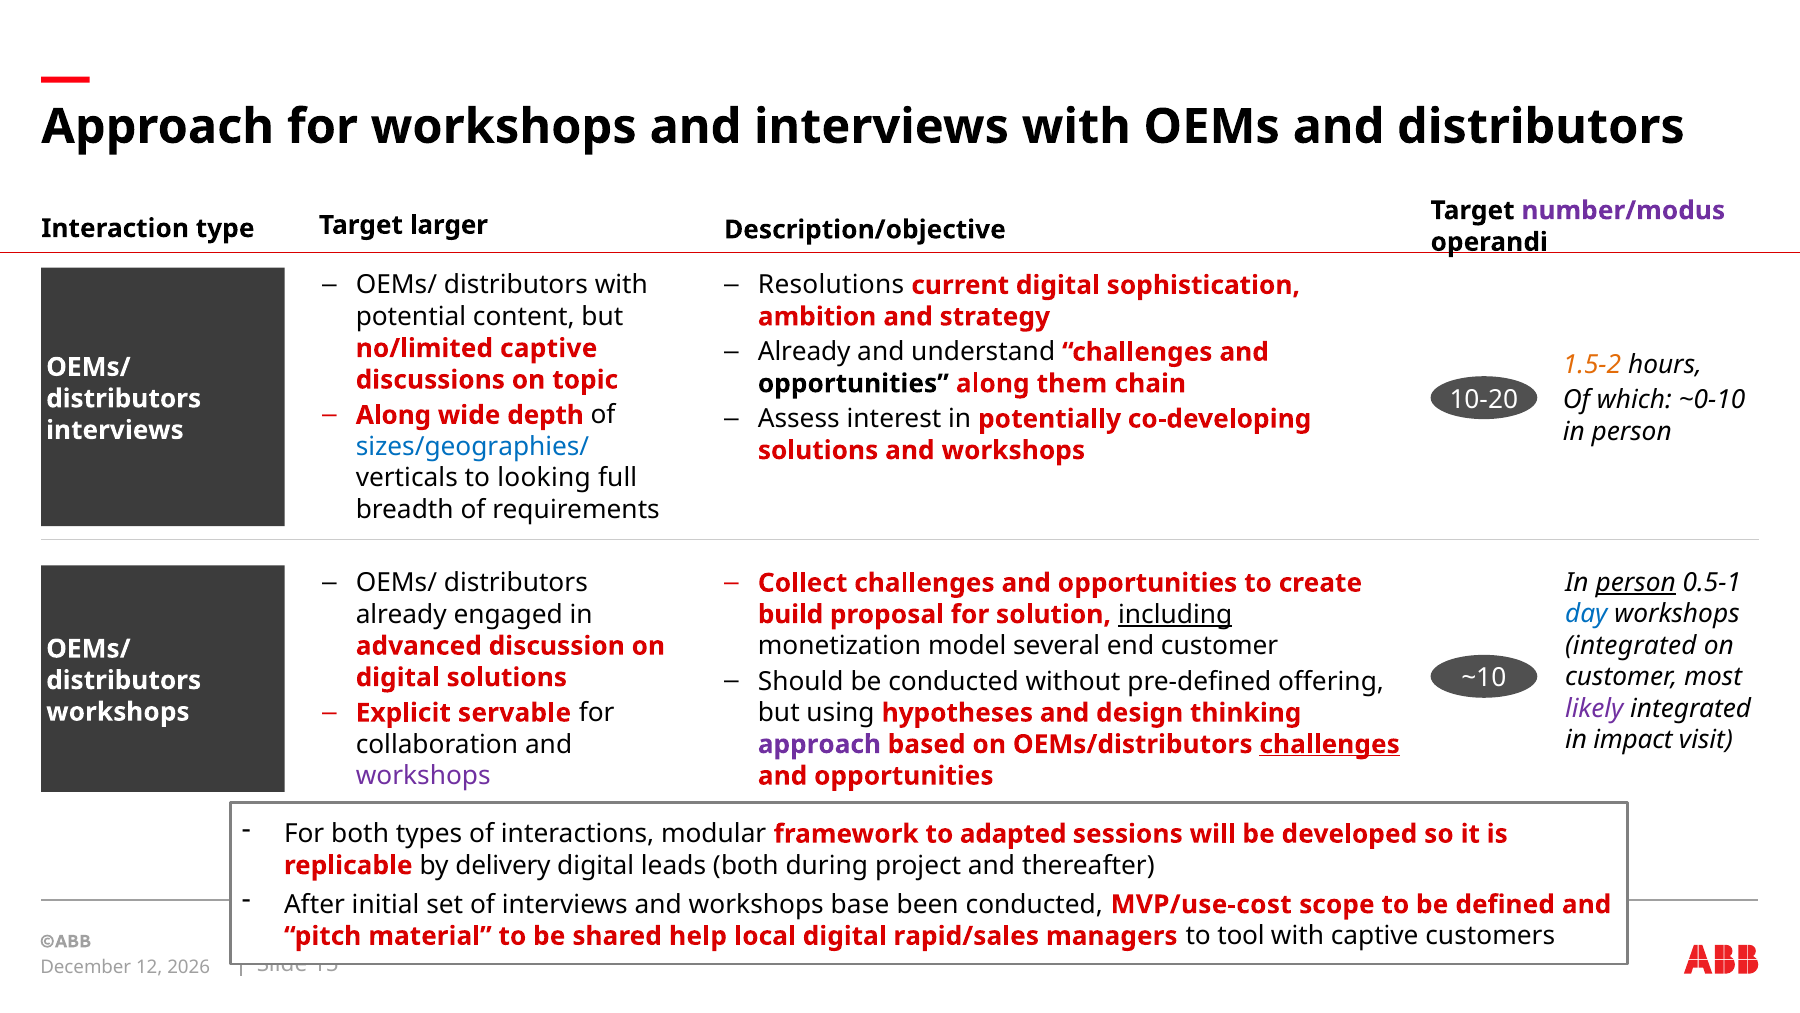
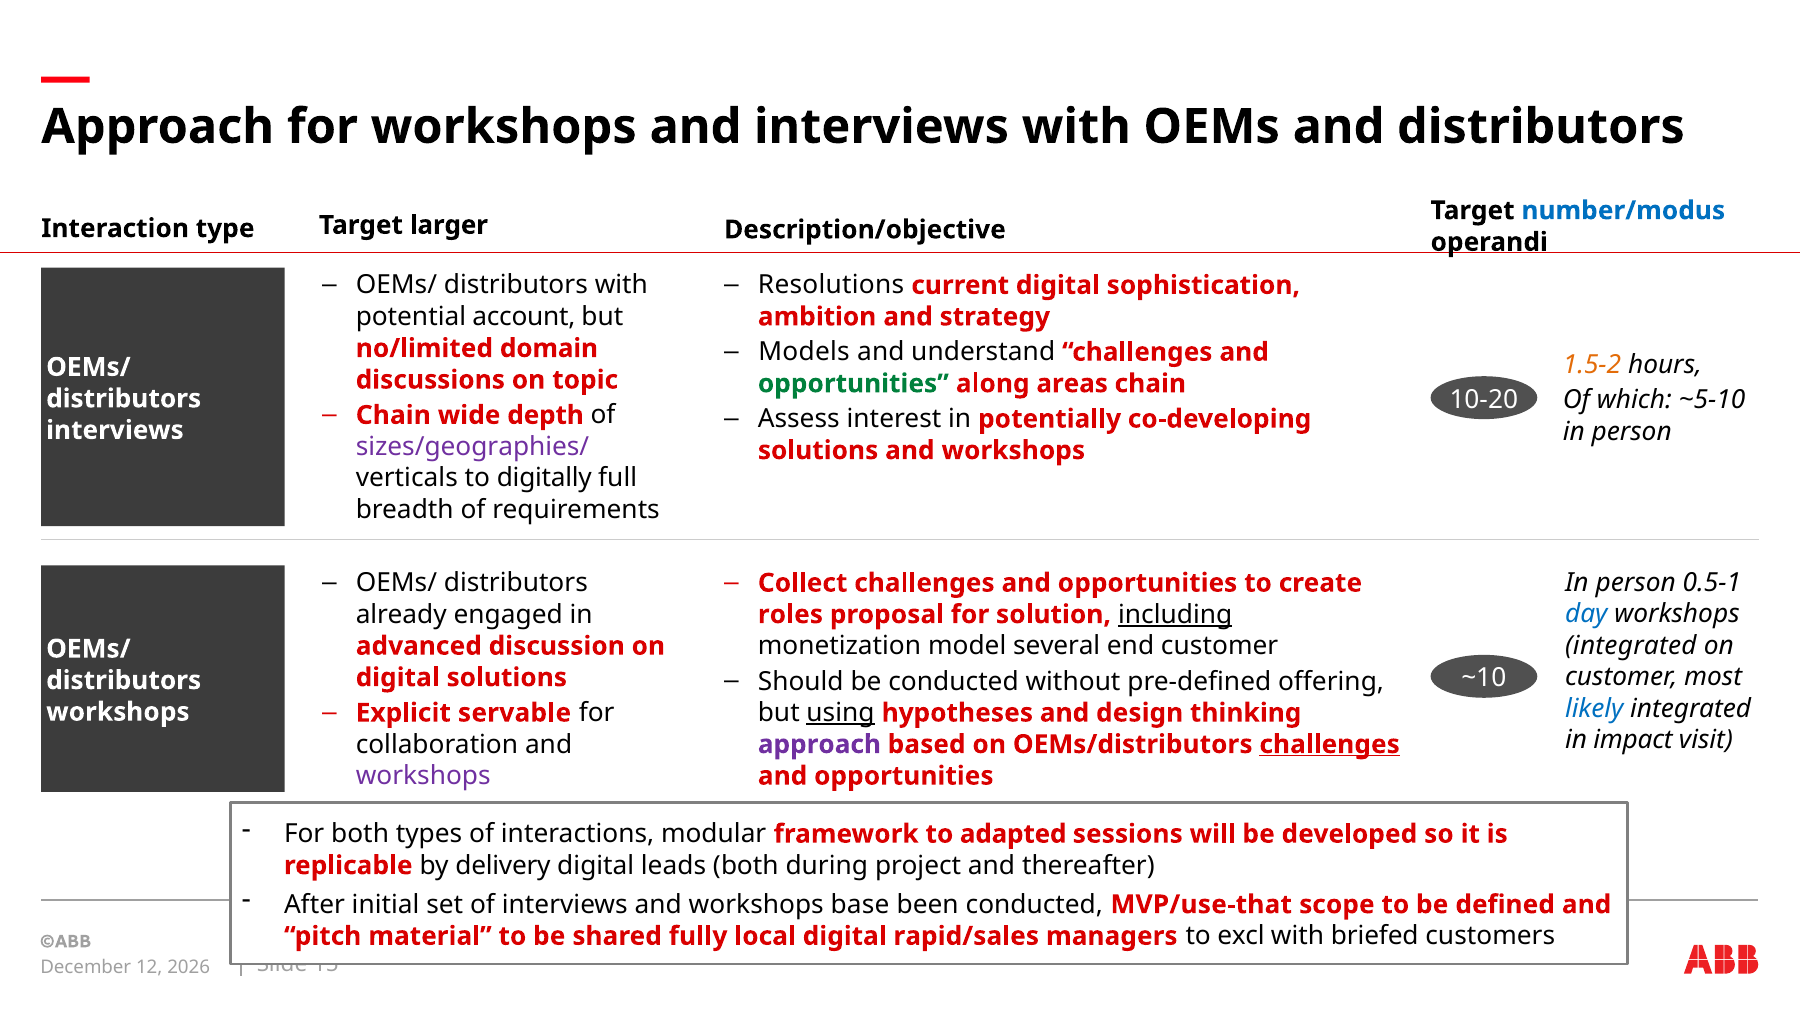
number/modus colour: purple -> blue
content: content -> account
Already at (804, 352): Already -> Models
no/limited captive: captive -> domain
opportunities at (853, 383) colour: black -> green
them: them -> areas
~0-10: ~0-10 -> ~5-10
Along at (393, 415): Along -> Chain
sizes/geographies/ colour: blue -> purple
looking: looking -> digitally
person at (1636, 582) underline: present -> none
build: build -> roles
likely colour: purple -> blue
using underline: none -> present
MVP/use-cost: MVP/use-cost -> MVP/use-that
help: help -> fully
tool: tool -> excl
with captive: captive -> briefed
